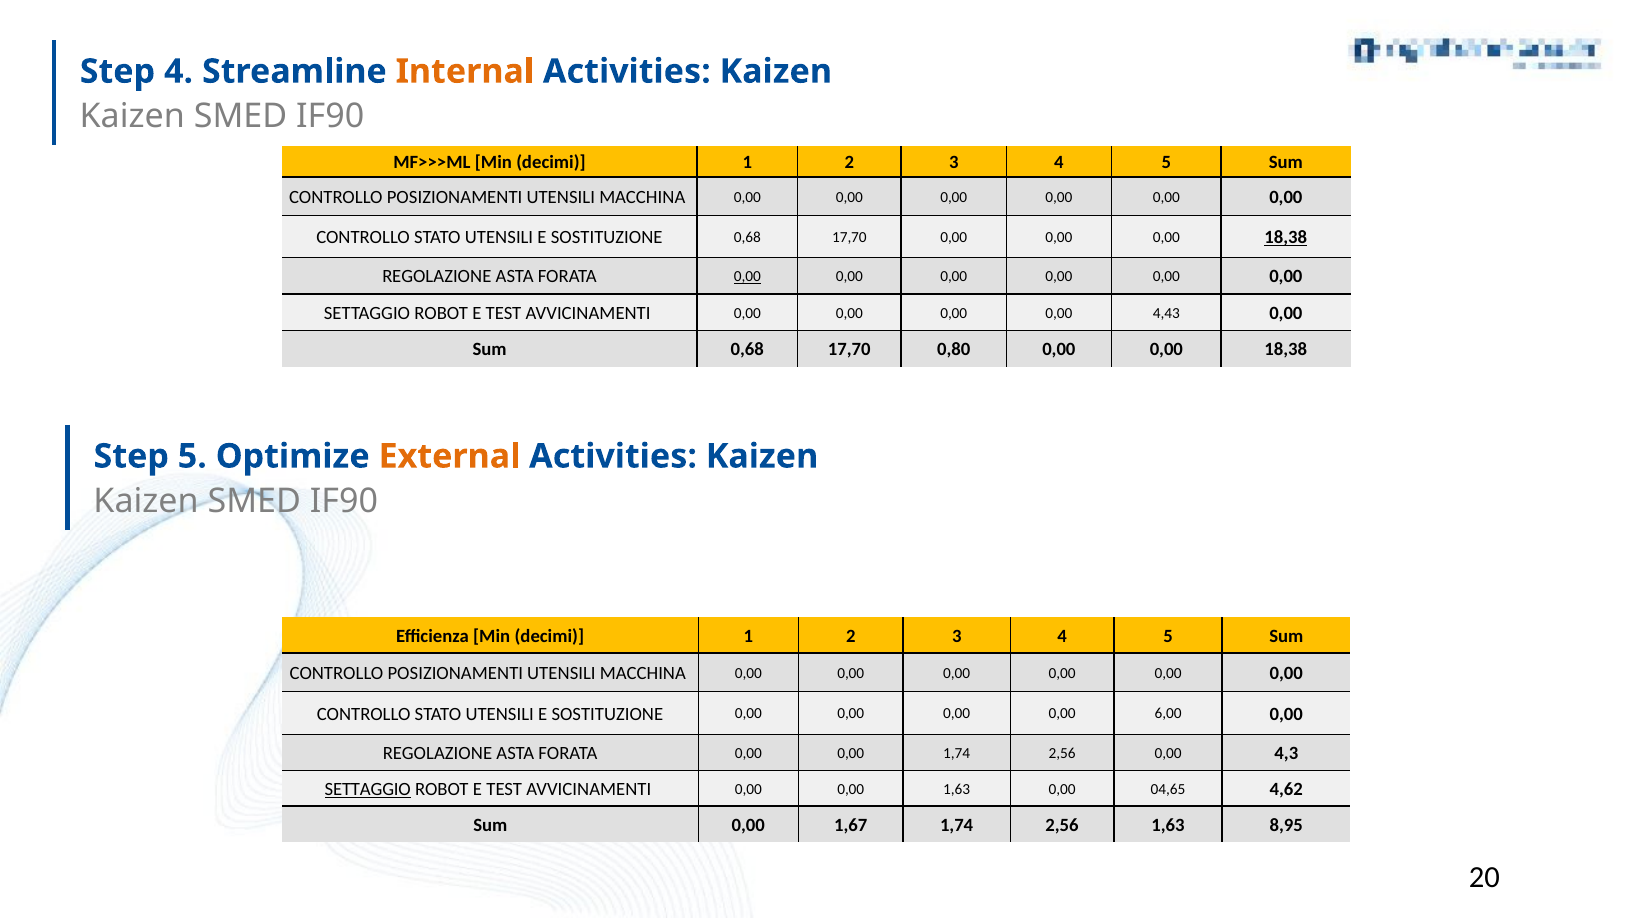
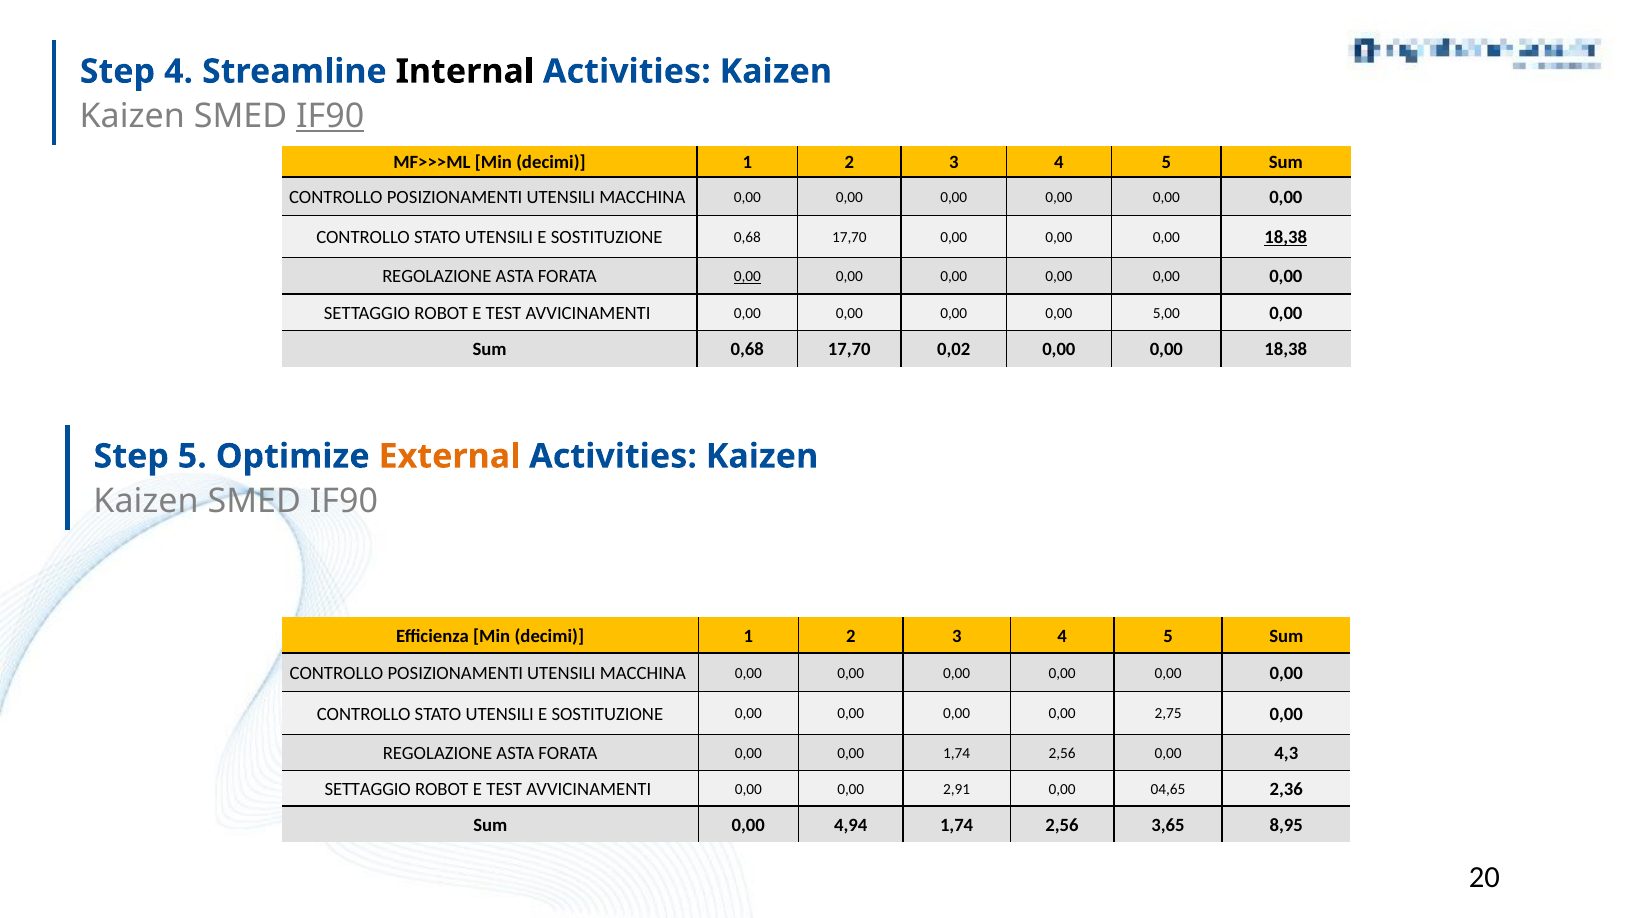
Internal colour: orange -> black
IF90 at (330, 116) underline: none -> present
4,43: 4,43 -> 5,00
0,80: 0,80 -> 0,02
6,00: 6,00 -> 2,75
SETTAGGIO at (368, 790) underline: present -> none
0,00 1,63: 1,63 -> 2,91
4,62: 4,62 -> 2,36
1,67: 1,67 -> 4,94
2,56 1,63: 1,63 -> 3,65
